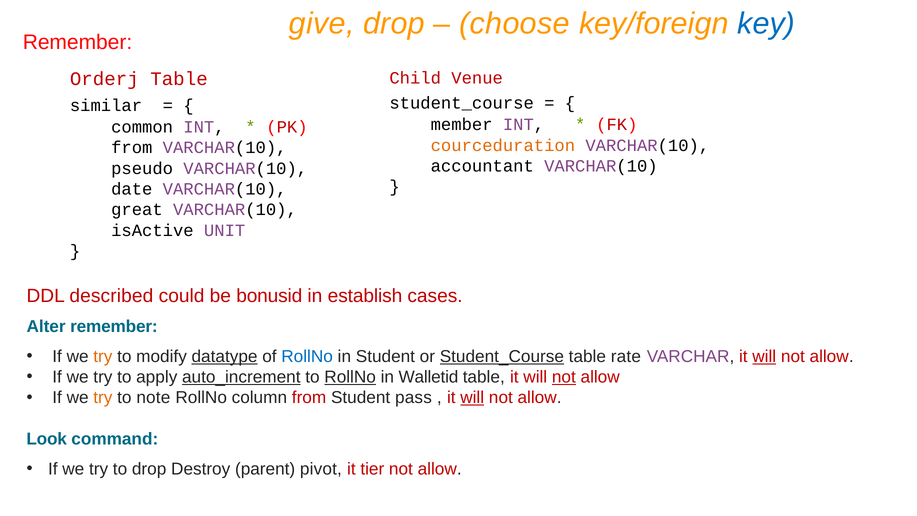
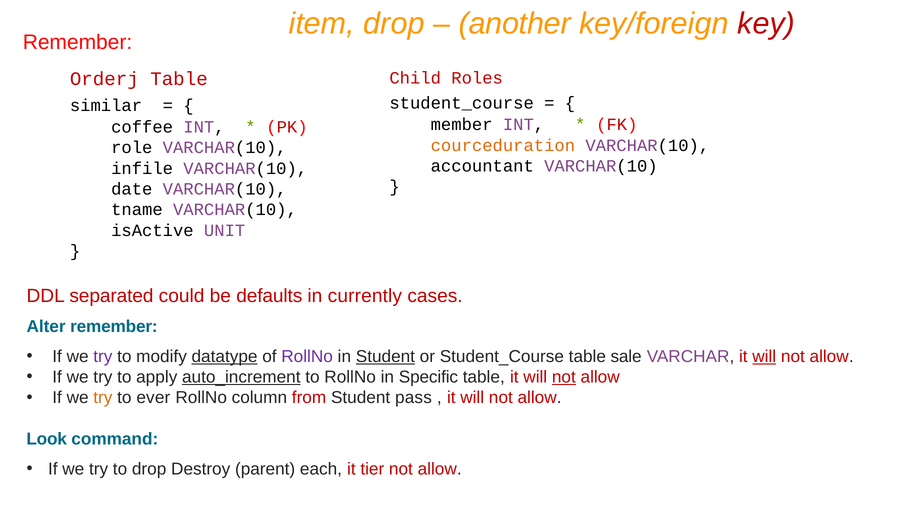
give: give -> item
choose: choose -> another
key colour: blue -> red
Venue: Venue -> Roles
common: common -> coffee
from at (132, 148): from -> role
pseudo: pseudo -> infile
great: great -> tname
described: described -> separated
bonusid: bonusid -> defaults
establish: establish -> currently
try at (103, 356) colour: orange -> purple
RollNo at (307, 356) colour: blue -> purple
Student at (385, 356) underline: none -> present
Student_Course at (502, 356) underline: present -> none
rate: rate -> sale
RollNo at (350, 377) underline: present -> none
Walletid: Walletid -> Specific
note: note -> ever
will at (472, 398) underline: present -> none
pivot: pivot -> each
